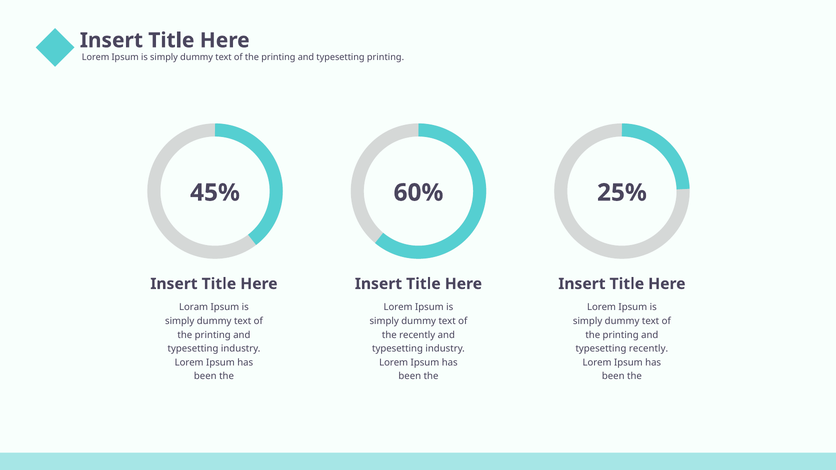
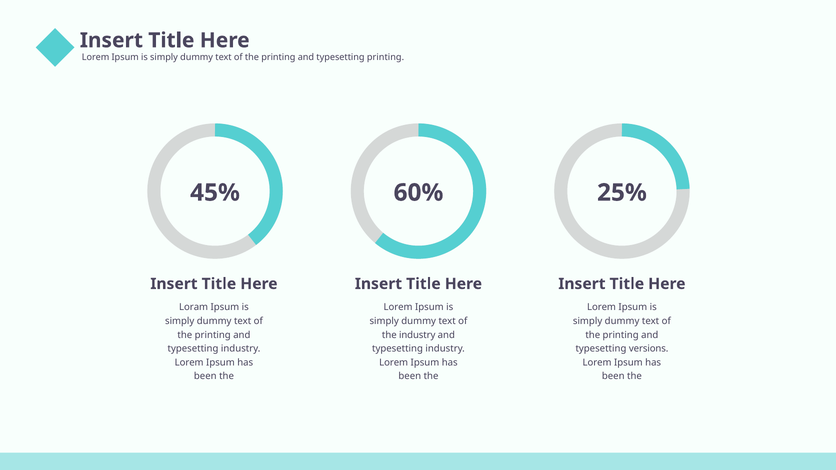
the recently: recently -> industry
typesetting recently: recently -> versions
